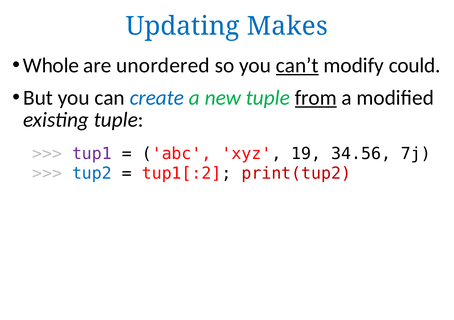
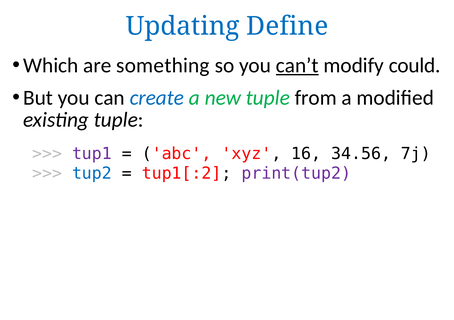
Makes: Makes -> Define
Whole: Whole -> Which
unordered: unordered -> something
from underline: present -> none
19: 19 -> 16
print(tup2 colour: red -> purple
